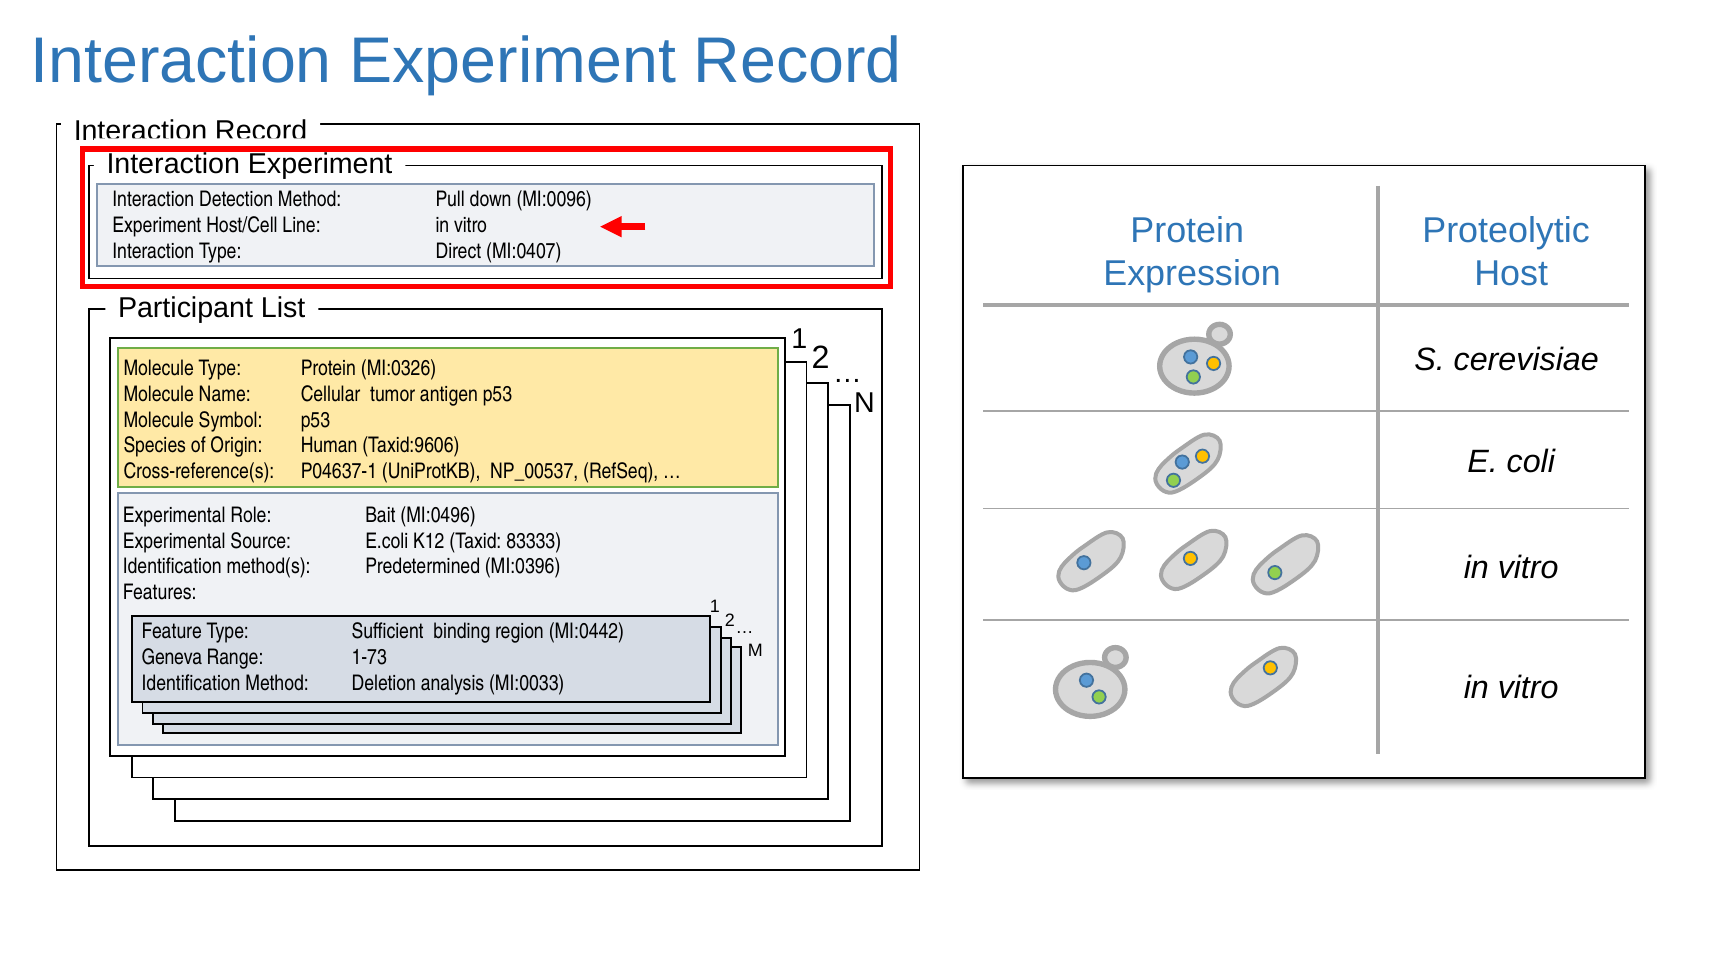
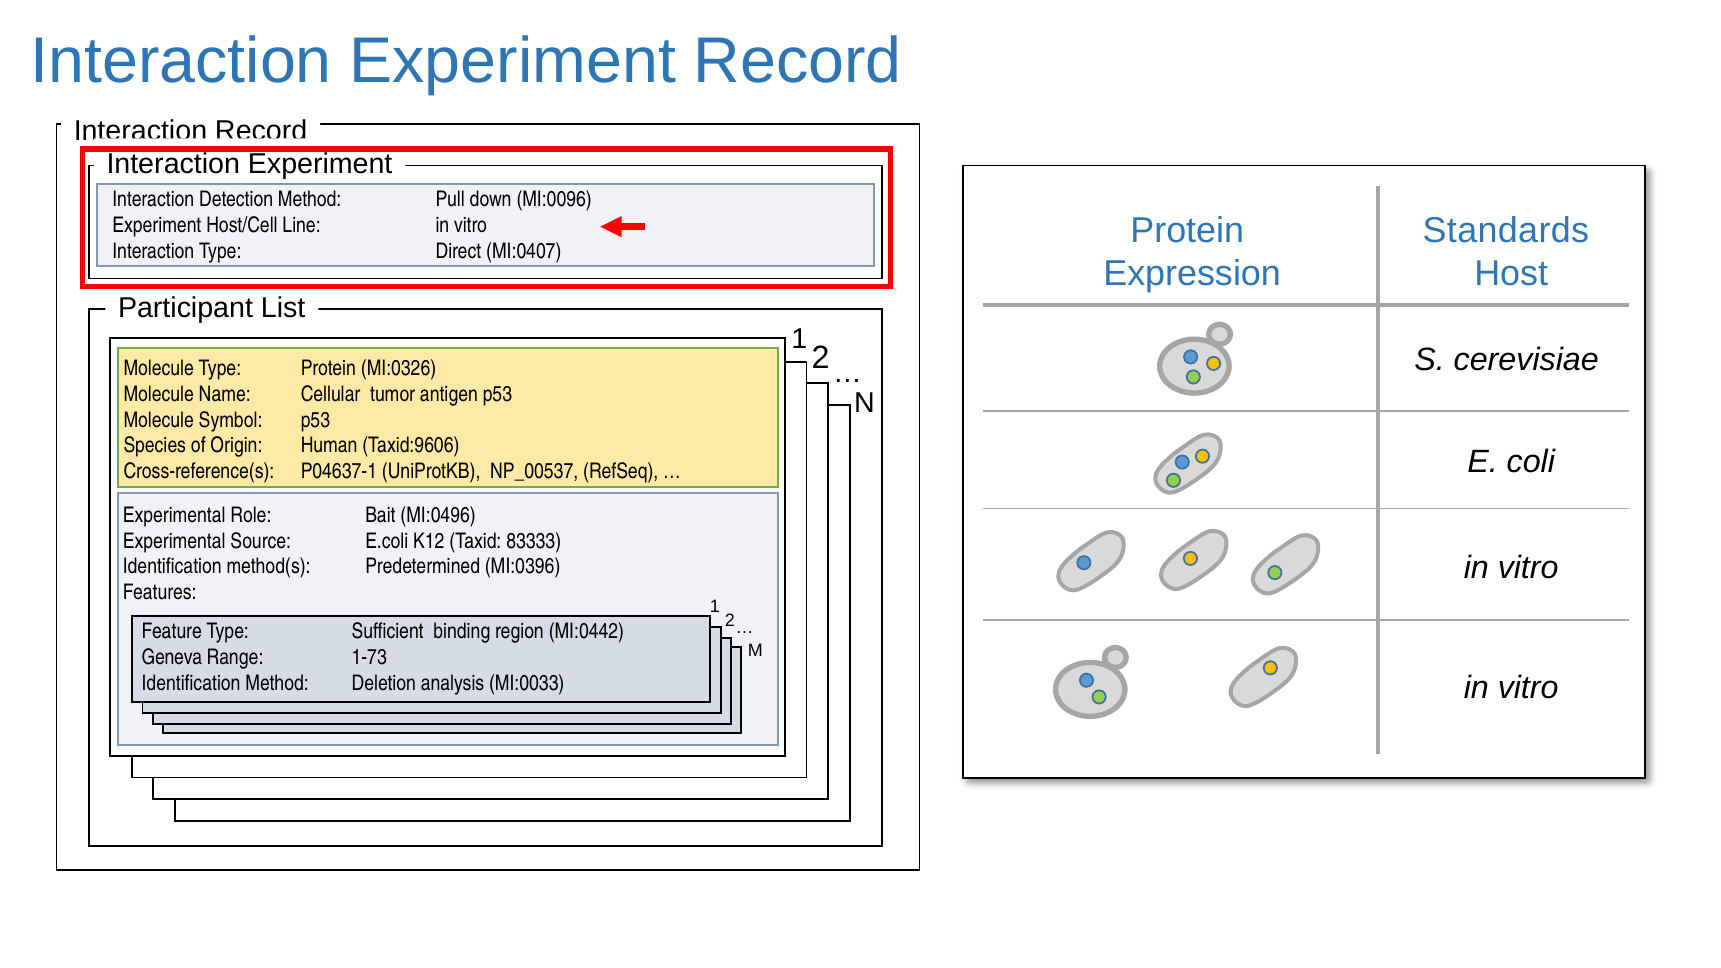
Proteolytic: Proteolytic -> Standards
